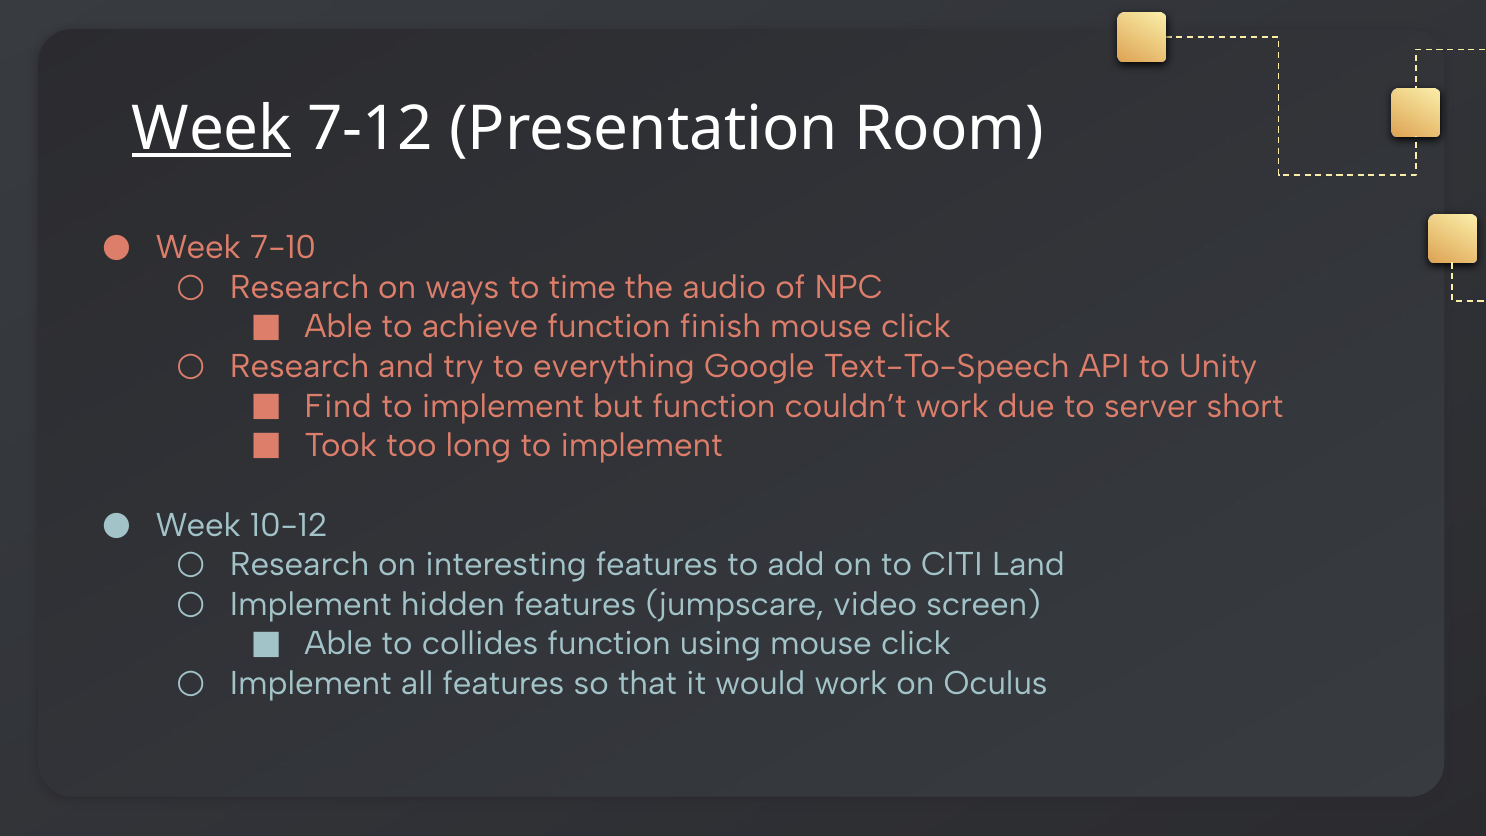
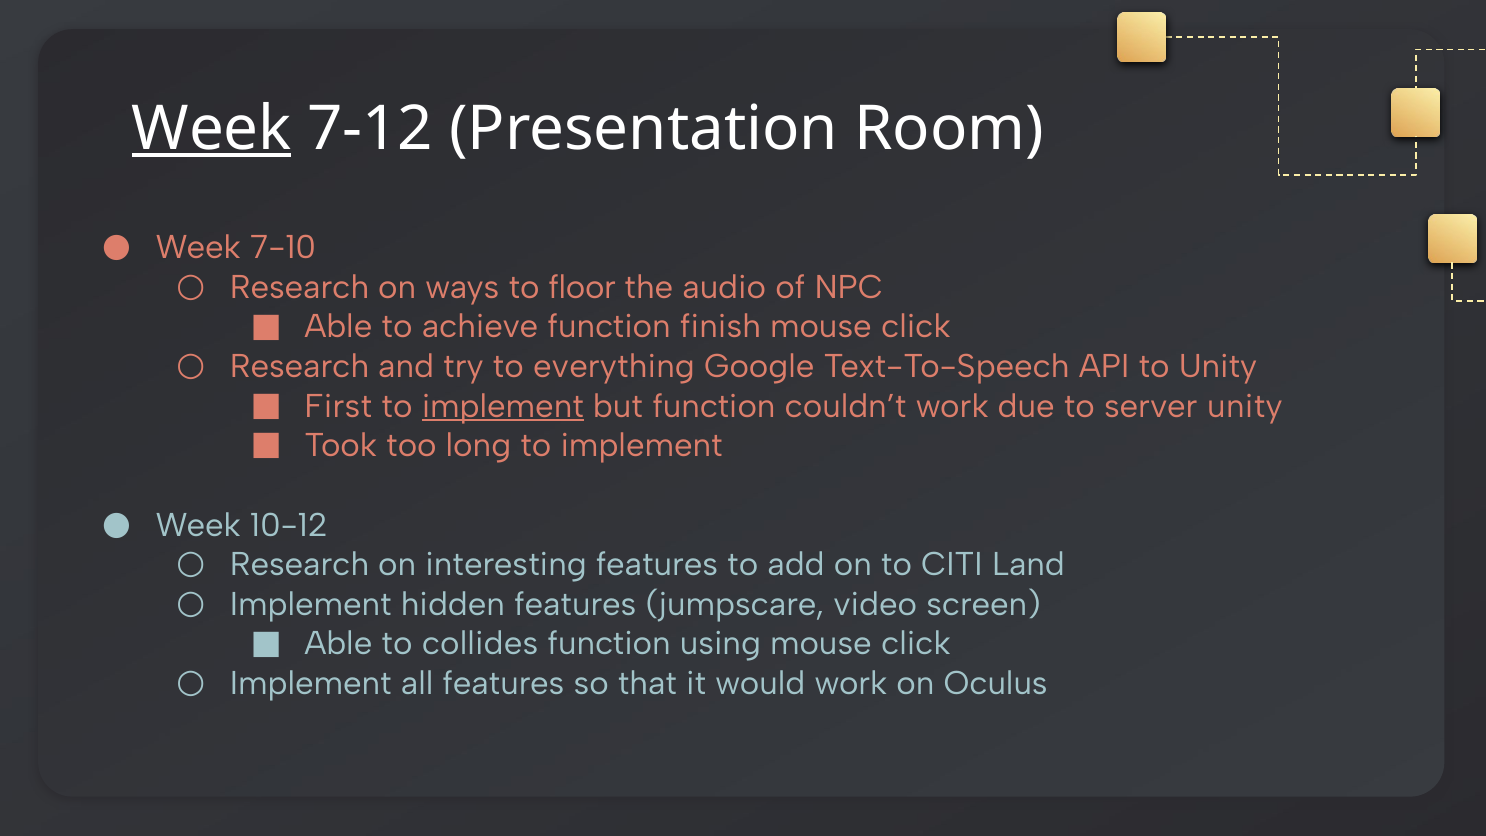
time: time -> floor
Find: Find -> First
implement at (503, 406) underline: none -> present
server short: short -> unity
